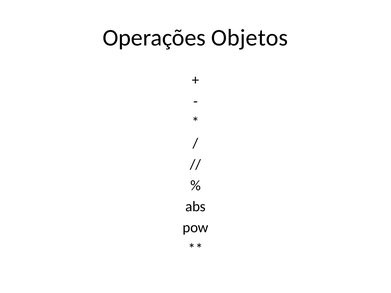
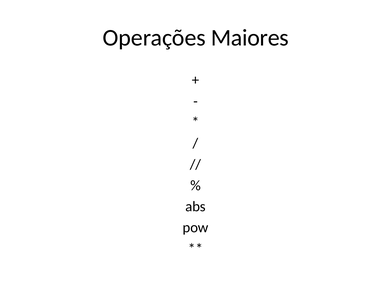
Objetos: Objetos -> Maiores
